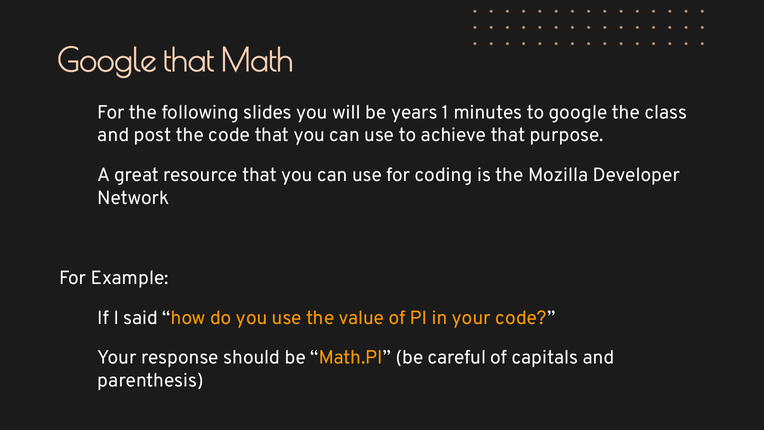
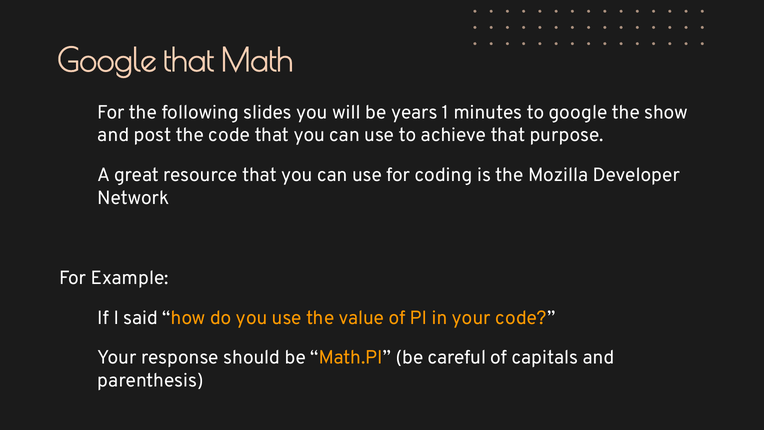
class: class -> show
